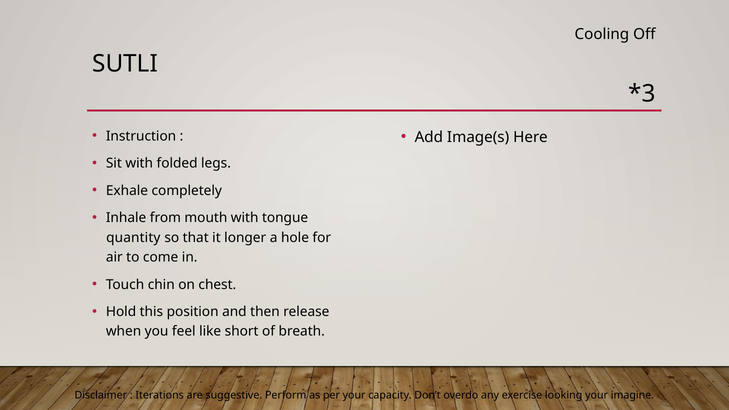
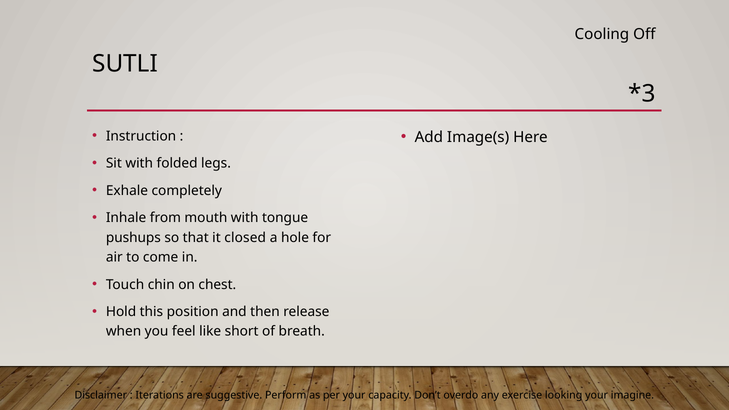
quantity: quantity -> pushups
longer: longer -> closed
